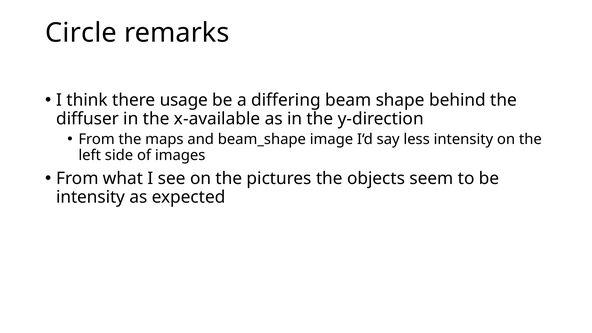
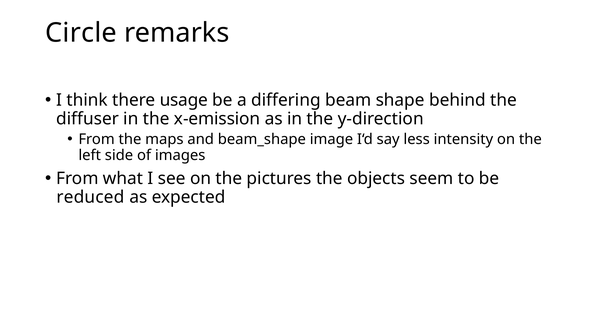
x-available: x-available -> x-emission
intensity at (91, 197): intensity -> reduced
